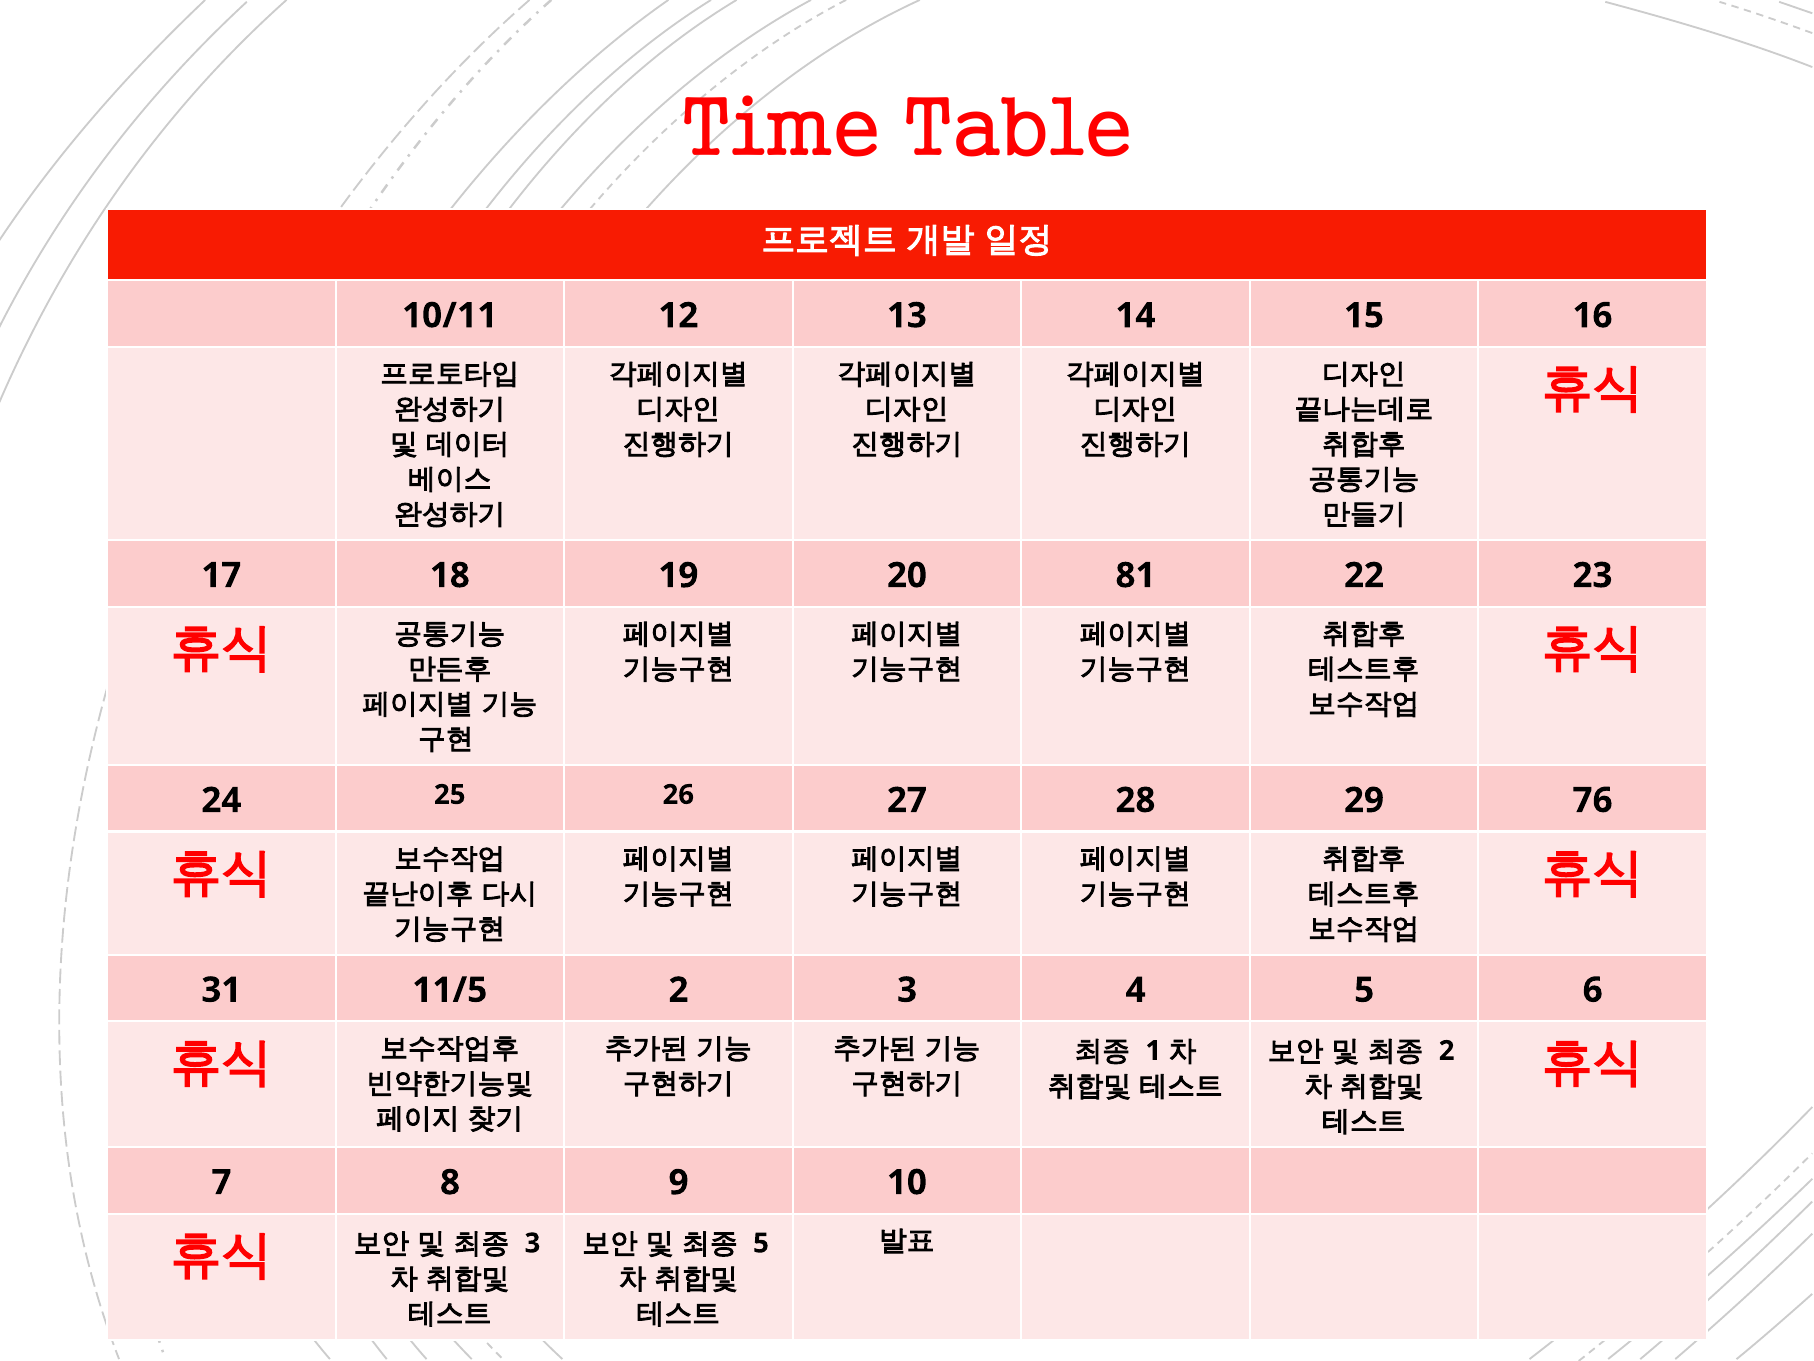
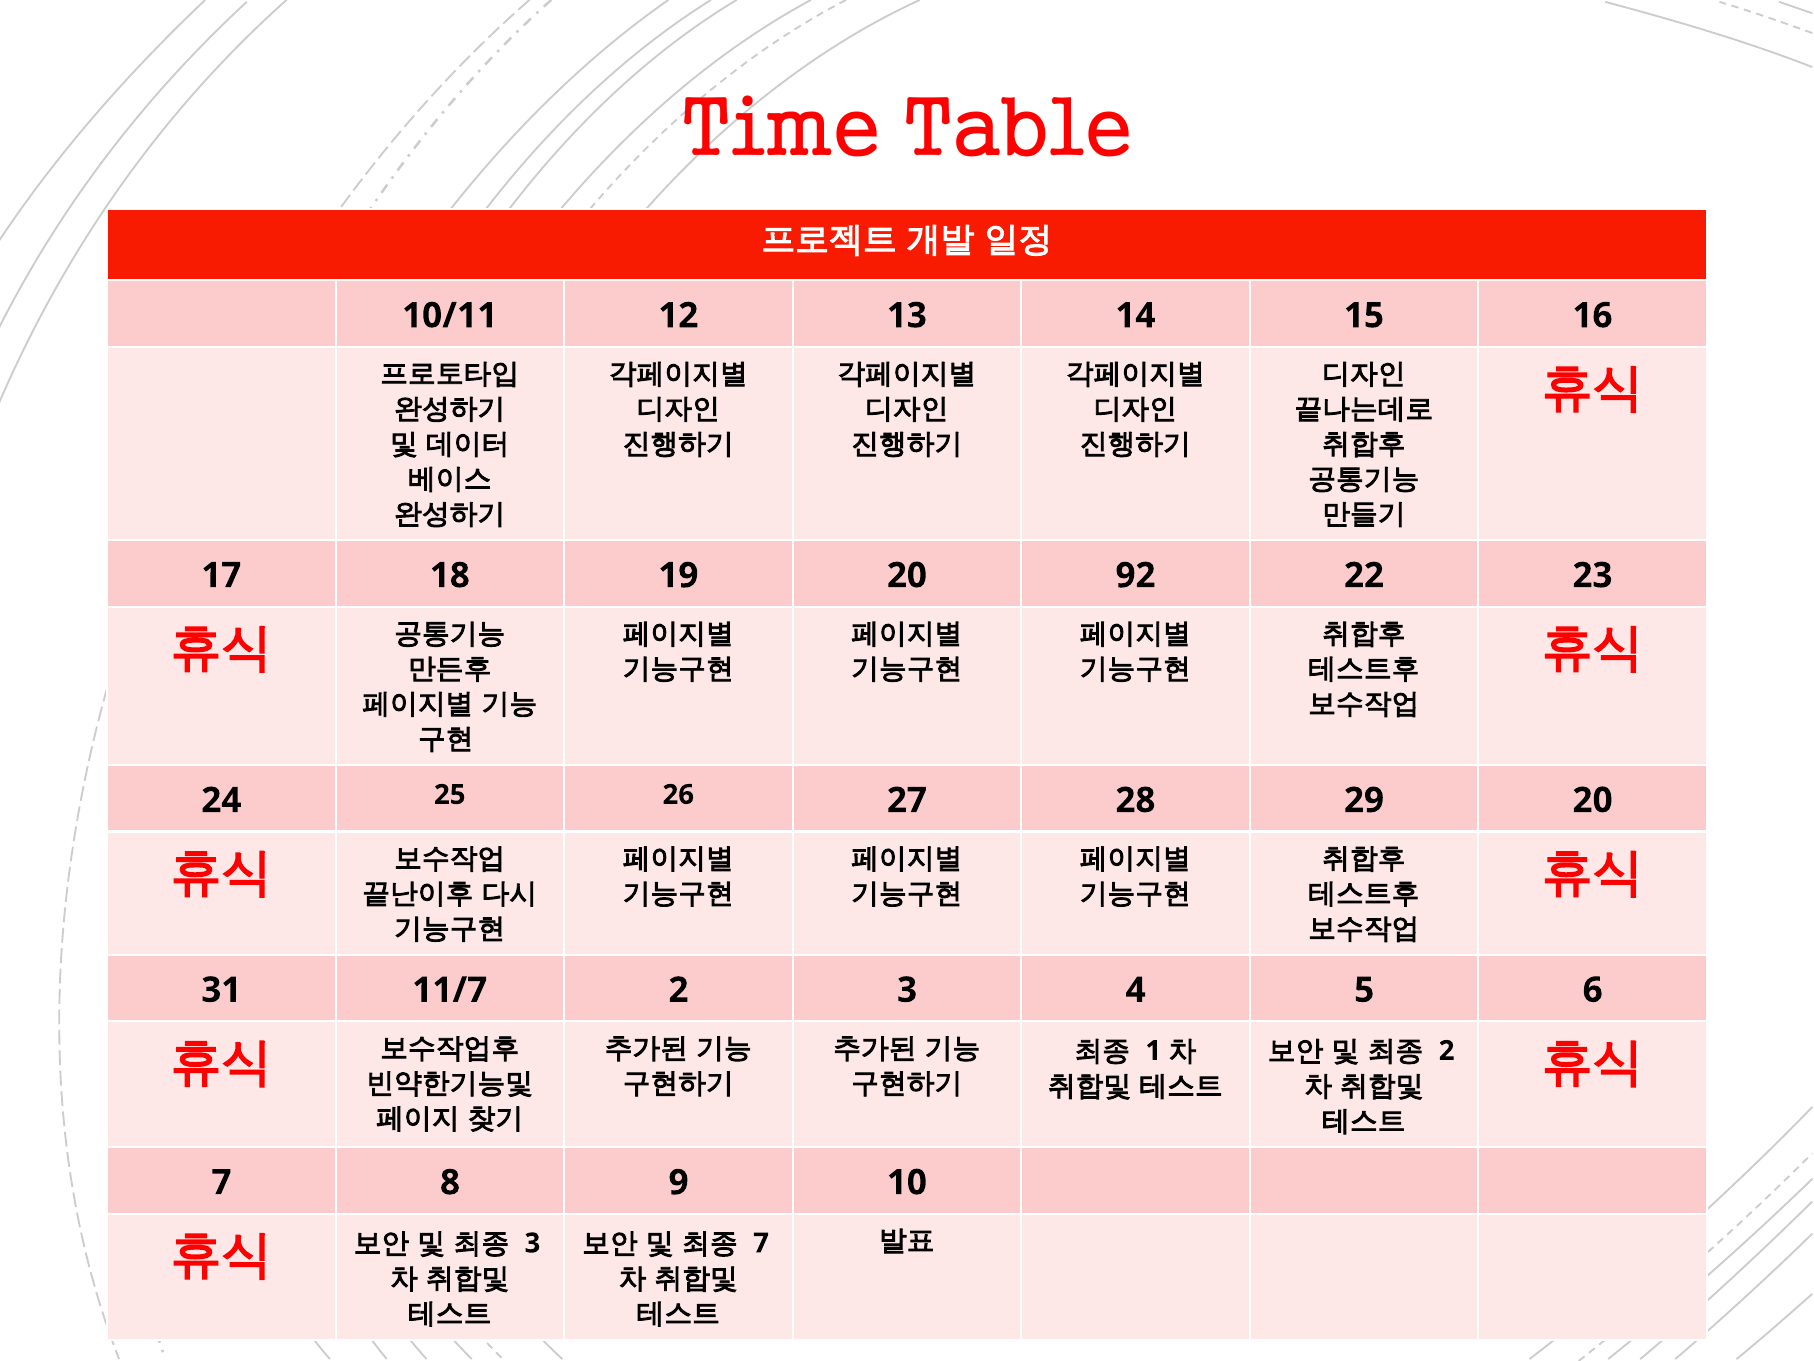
81: 81 -> 92
29 76: 76 -> 20
11/5: 11/5 -> 11/7
5 at (761, 1243): 5 -> 7
